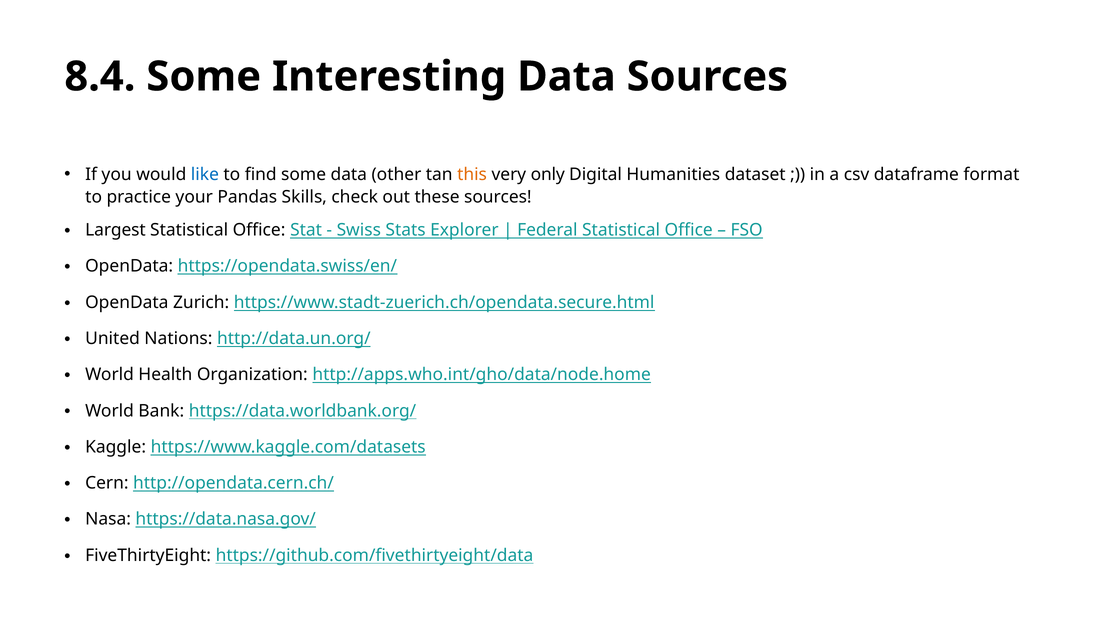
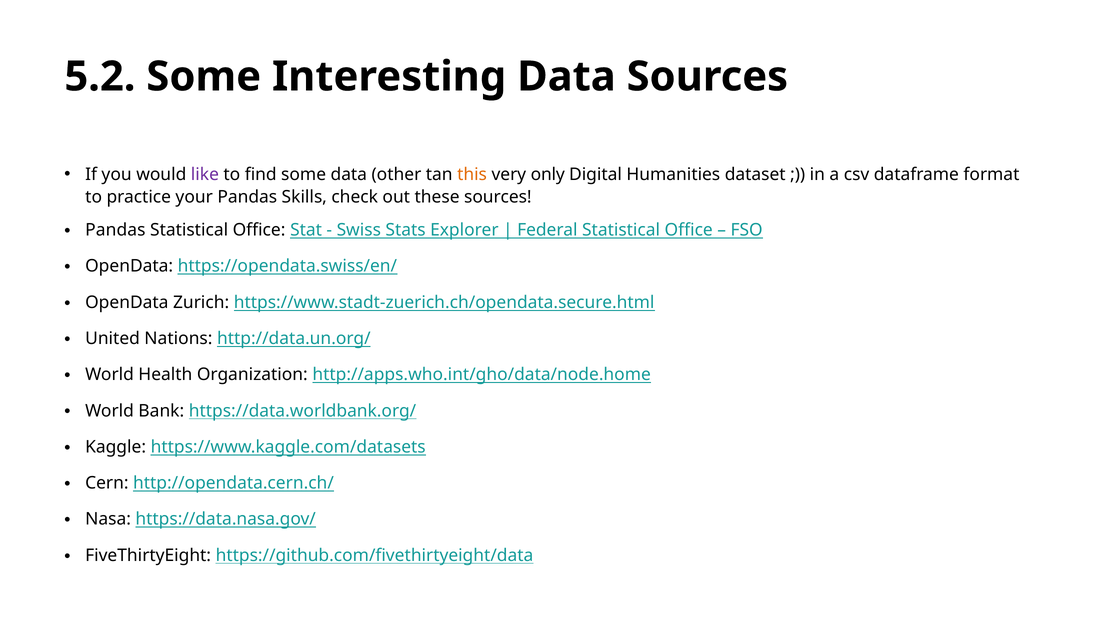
8.4: 8.4 -> 5.2
like colour: blue -> purple
Largest at (115, 230): Largest -> Pandas
